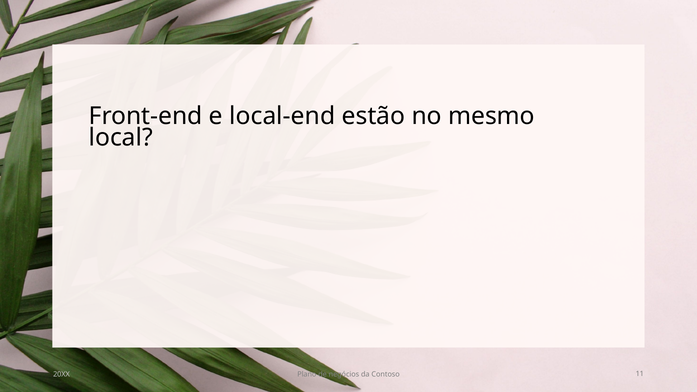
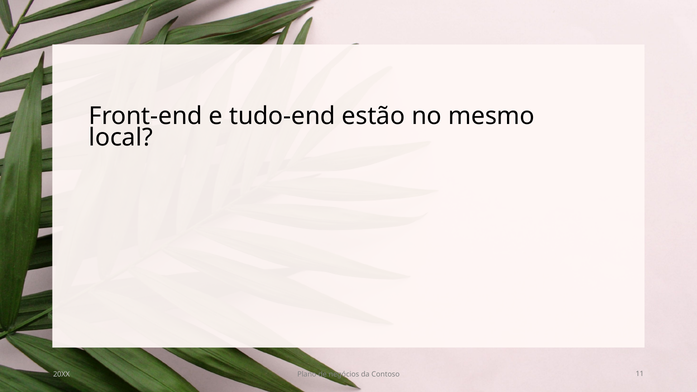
local-end: local-end -> tudo-end
